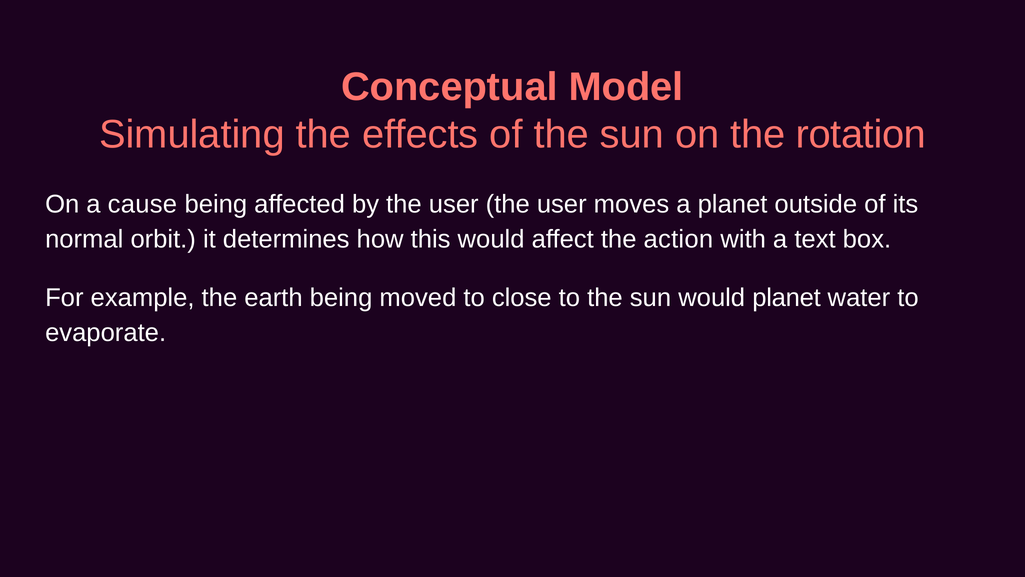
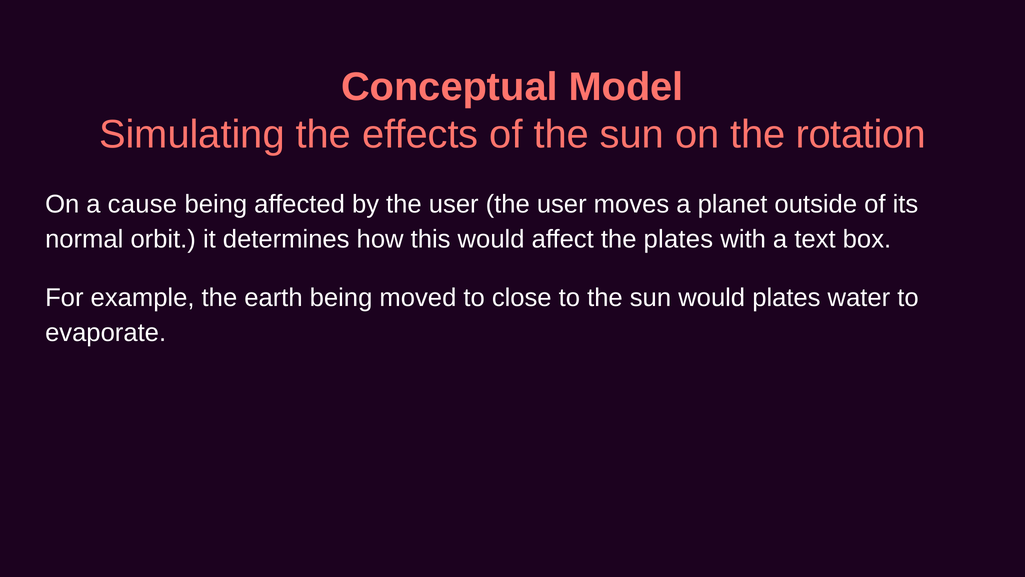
the action: action -> plates
would planet: planet -> plates
